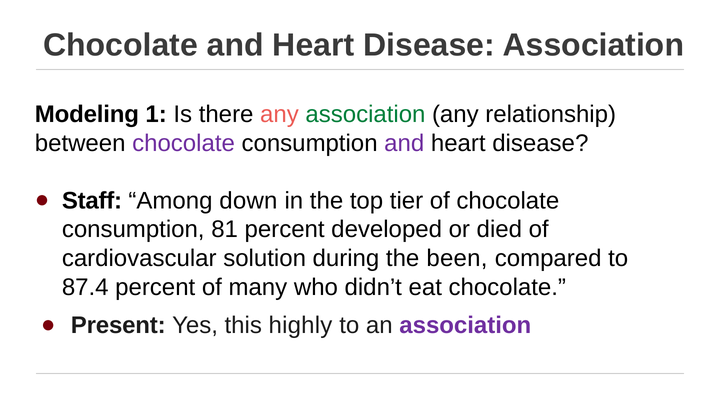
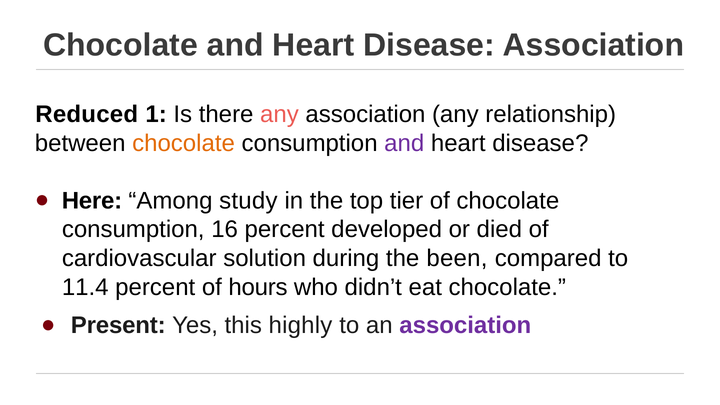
Modeling: Modeling -> Reduced
association at (365, 114) colour: green -> black
chocolate at (184, 143) colour: purple -> orange
Staff: Staff -> Here
down: down -> study
81: 81 -> 16
87.4: 87.4 -> 11.4
many: many -> hours
